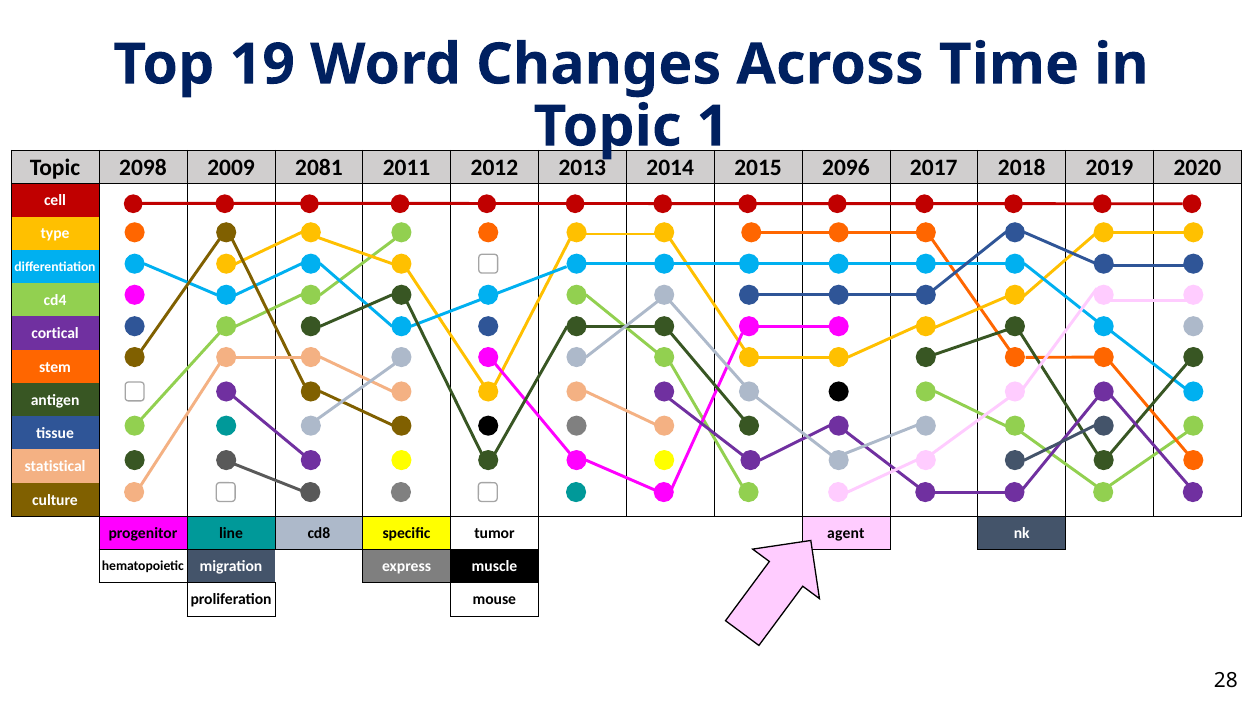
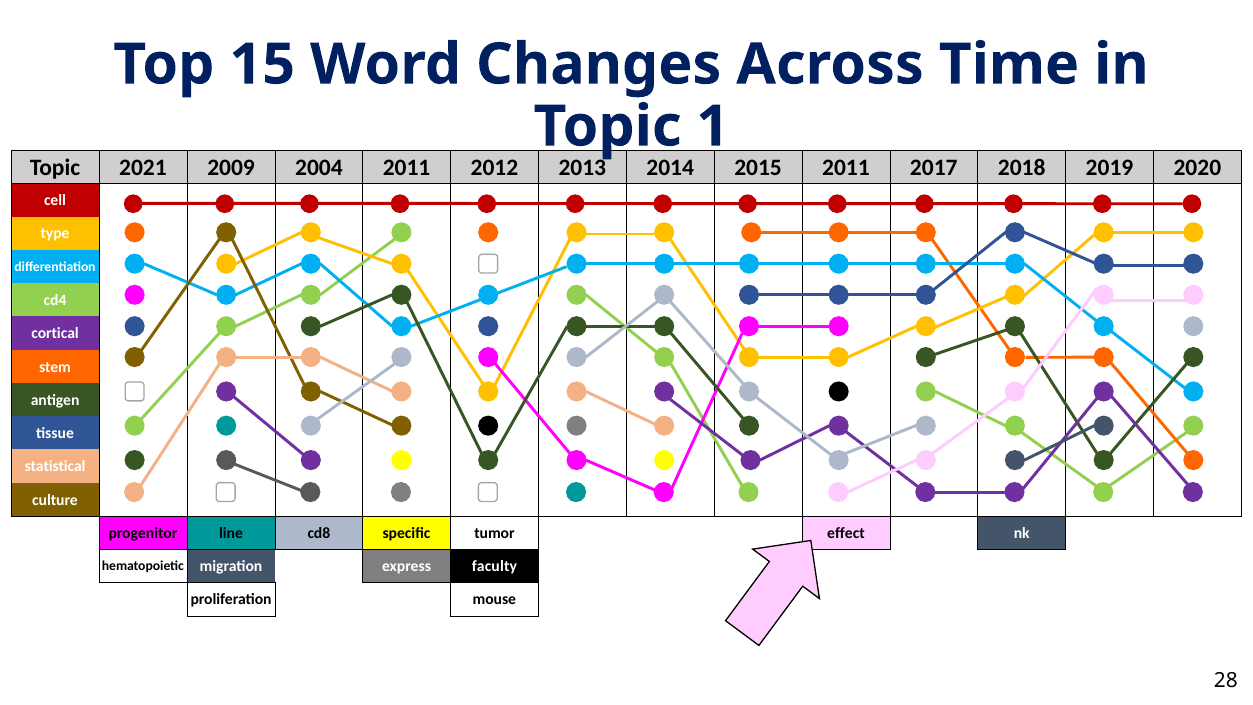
19: 19 -> 15
2098: 2098 -> 2021
2081: 2081 -> 2004
2015 2096: 2096 -> 2011
agent: agent -> effect
muscle: muscle -> faculty
